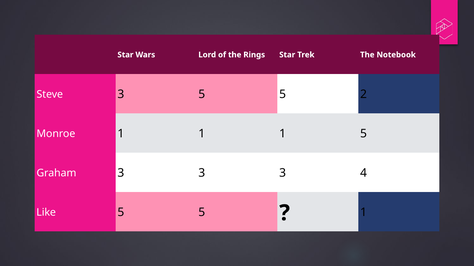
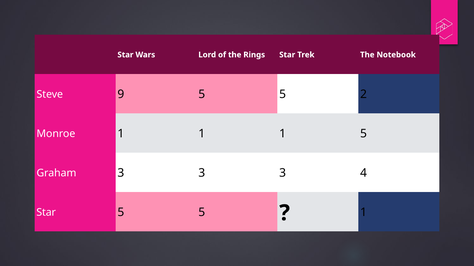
Steve 3: 3 -> 9
Like at (46, 213): Like -> Star
